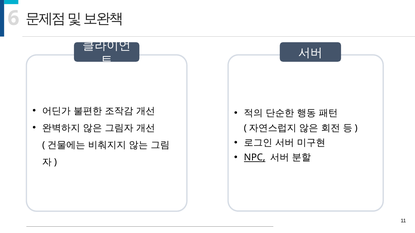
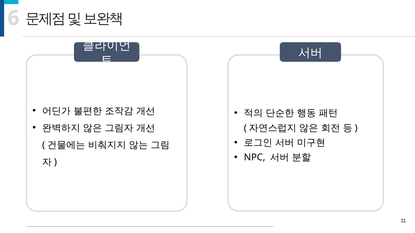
NPC underline: present -> none
